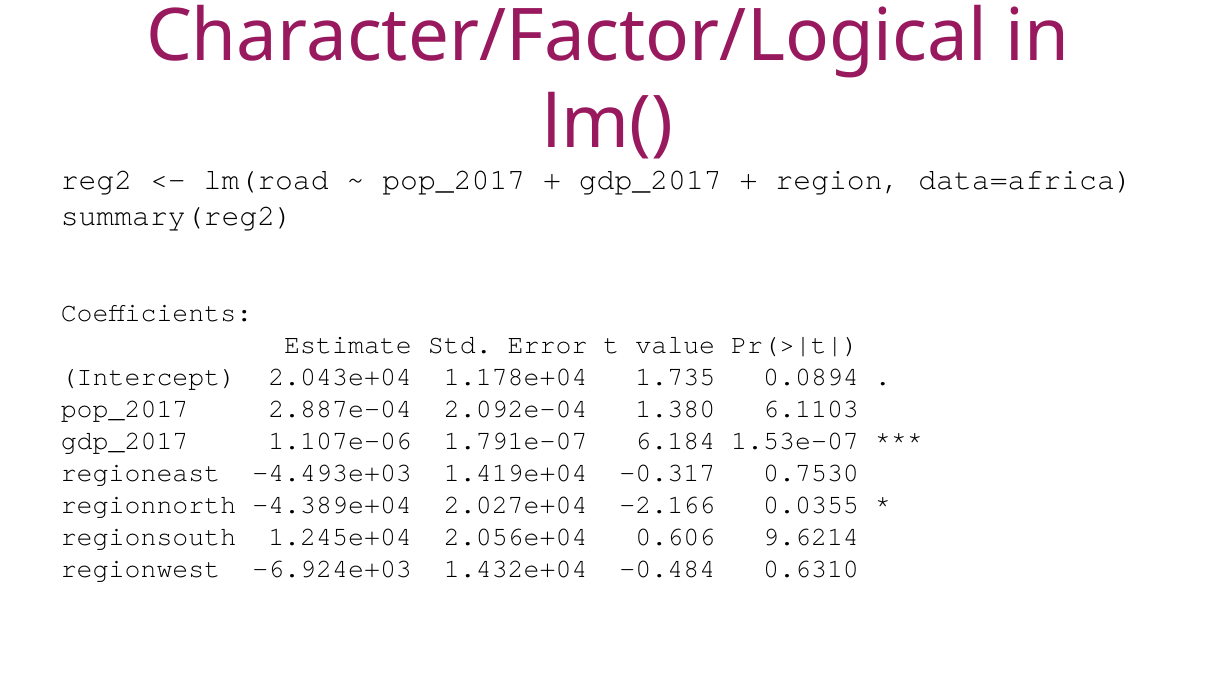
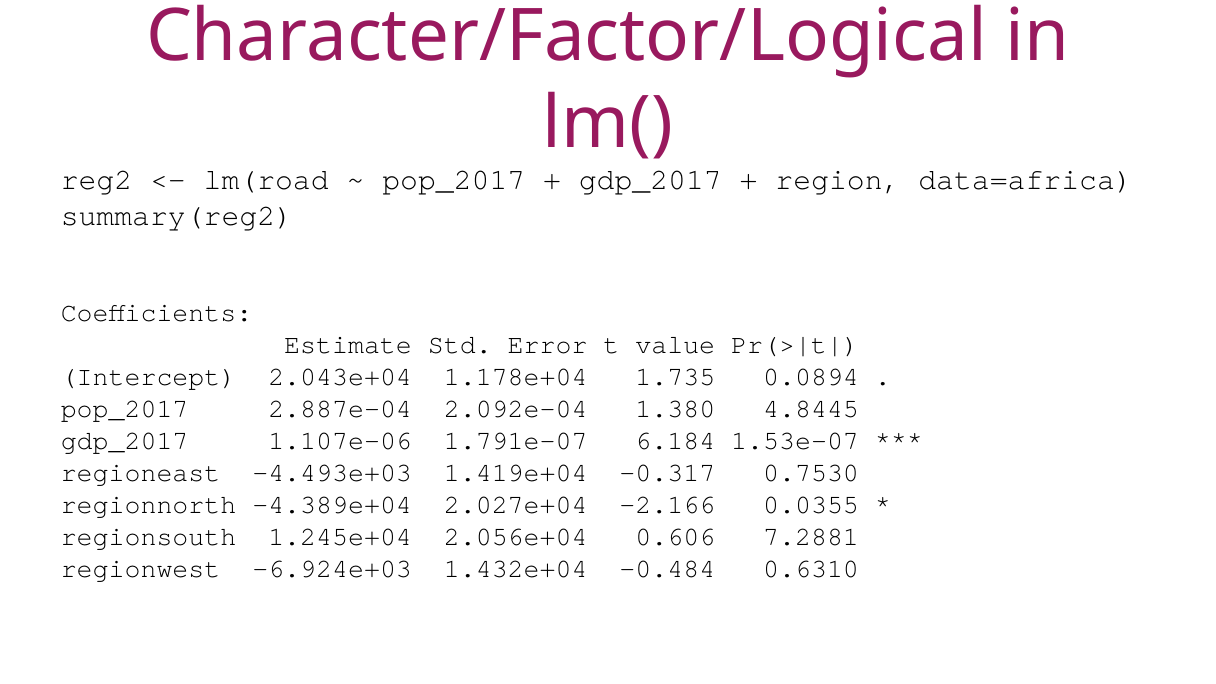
6.1103: 6.1103 -> 4.8445
9.6214: 9.6214 -> 7.2881
